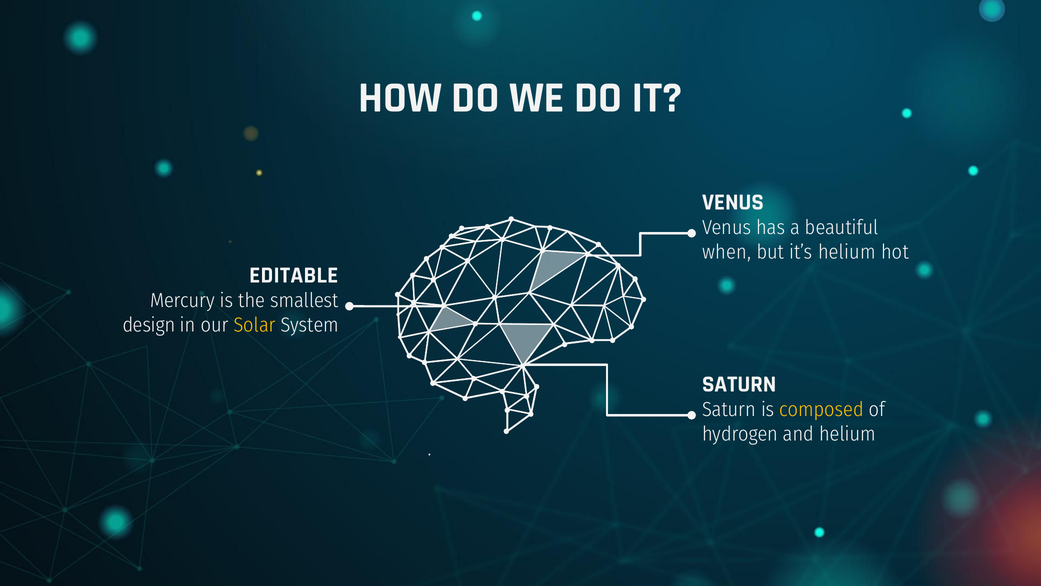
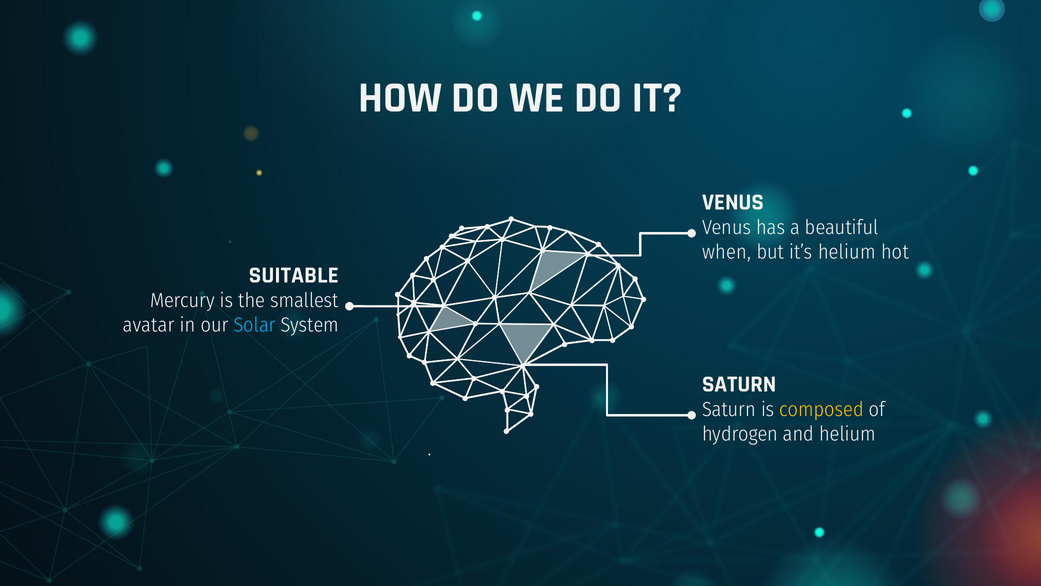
EDITABLE: EDITABLE -> SUITABLE
design: design -> avatar
Solar colour: yellow -> light blue
